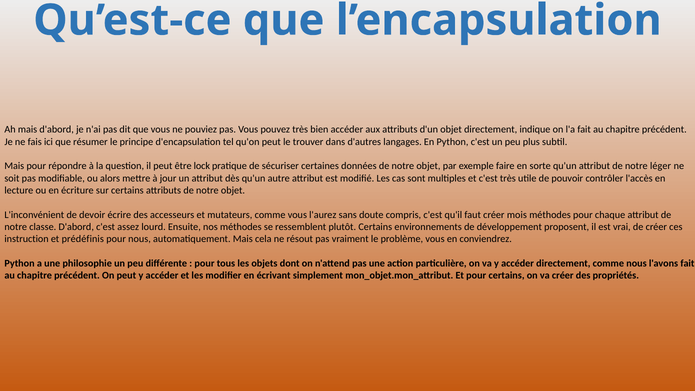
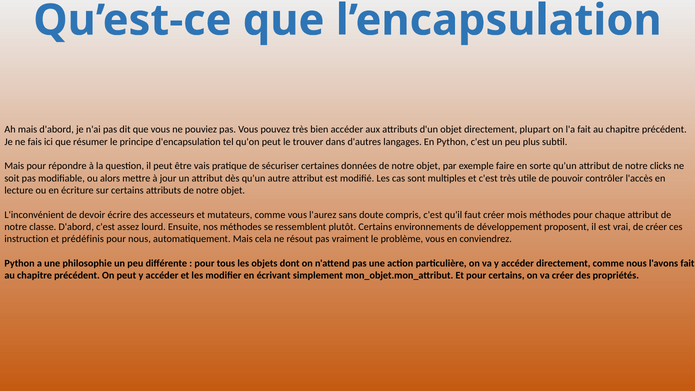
indique: indique -> plupart
lock: lock -> vais
léger: léger -> clicks
